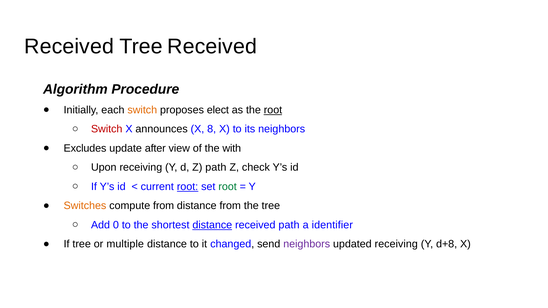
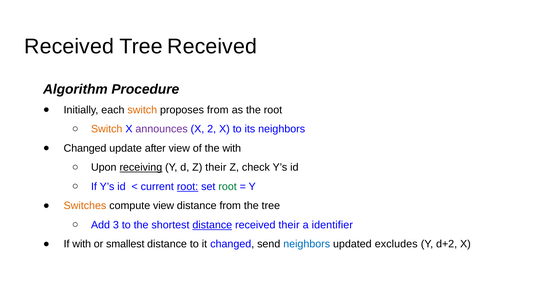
proposes elect: elect -> from
root at (273, 110) underline: present -> none
Switch at (107, 129) colour: red -> orange
announces colour: black -> purple
8: 8 -> 2
Excludes at (85, 148): Excludes -> Changed
receiving at (141, 168) underline: none -> present
Z path: path -> their
compute from: from -> view
0: 0 -> 3
received path: path -> their
If tree: tree -> with
multiple: multiple -> smallest
neighbors at (307, 244) colour: purple -> blue
updated receiving: receiving -> excludes
d+8: d+8 -> d+2
